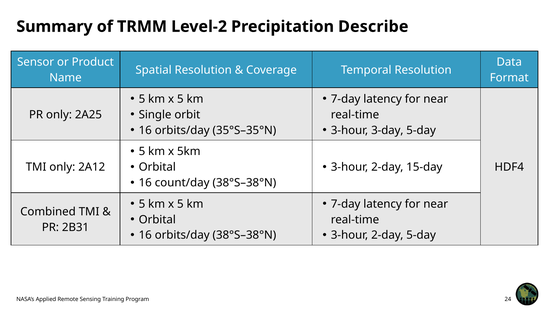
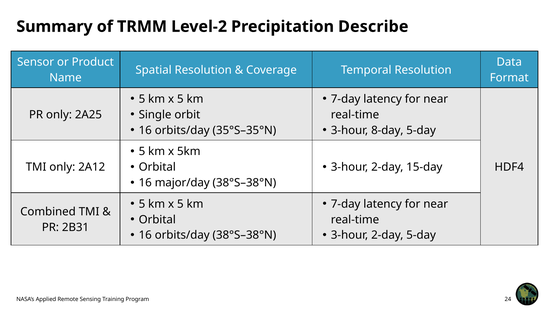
3-day: 3-day -> 8-day
count/day: count/day -> major/day
